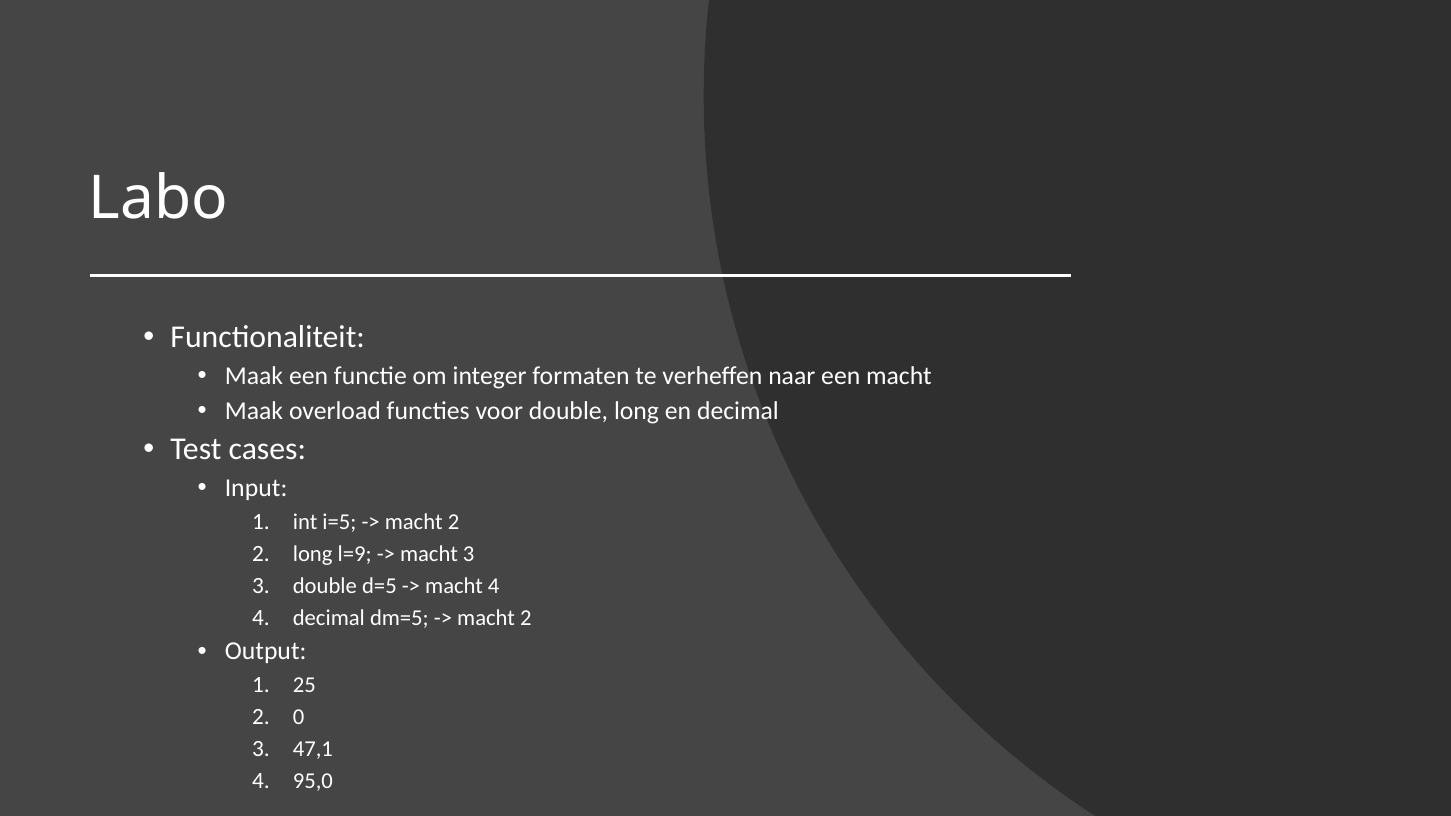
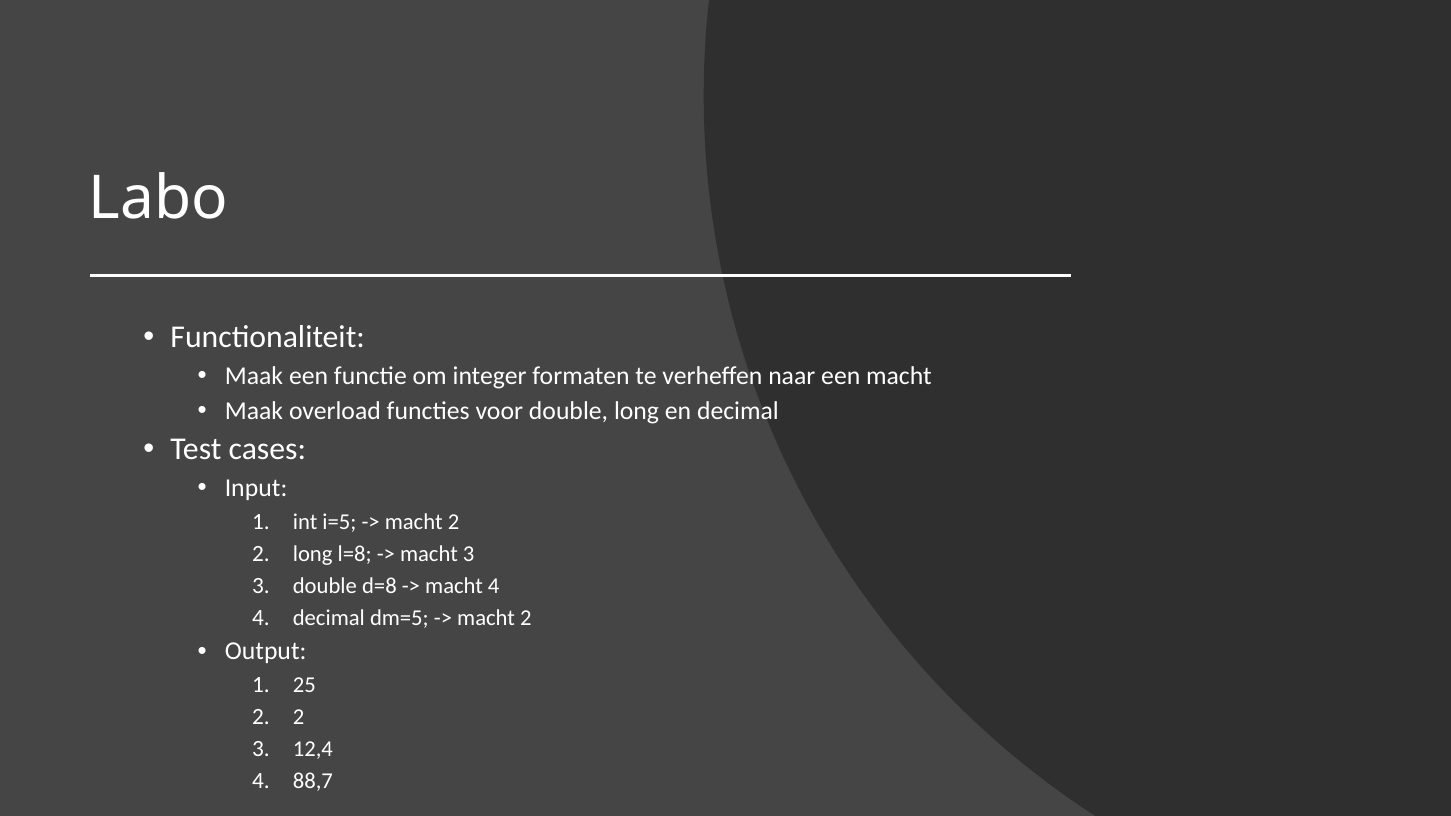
l=9: l=9 -> l=8
d=5: d=5 -> d=8
0 at (299, 717): 0 -> 2
47,1: 47,1 -> 12,4
95,0: 95,0 -> 88,7
